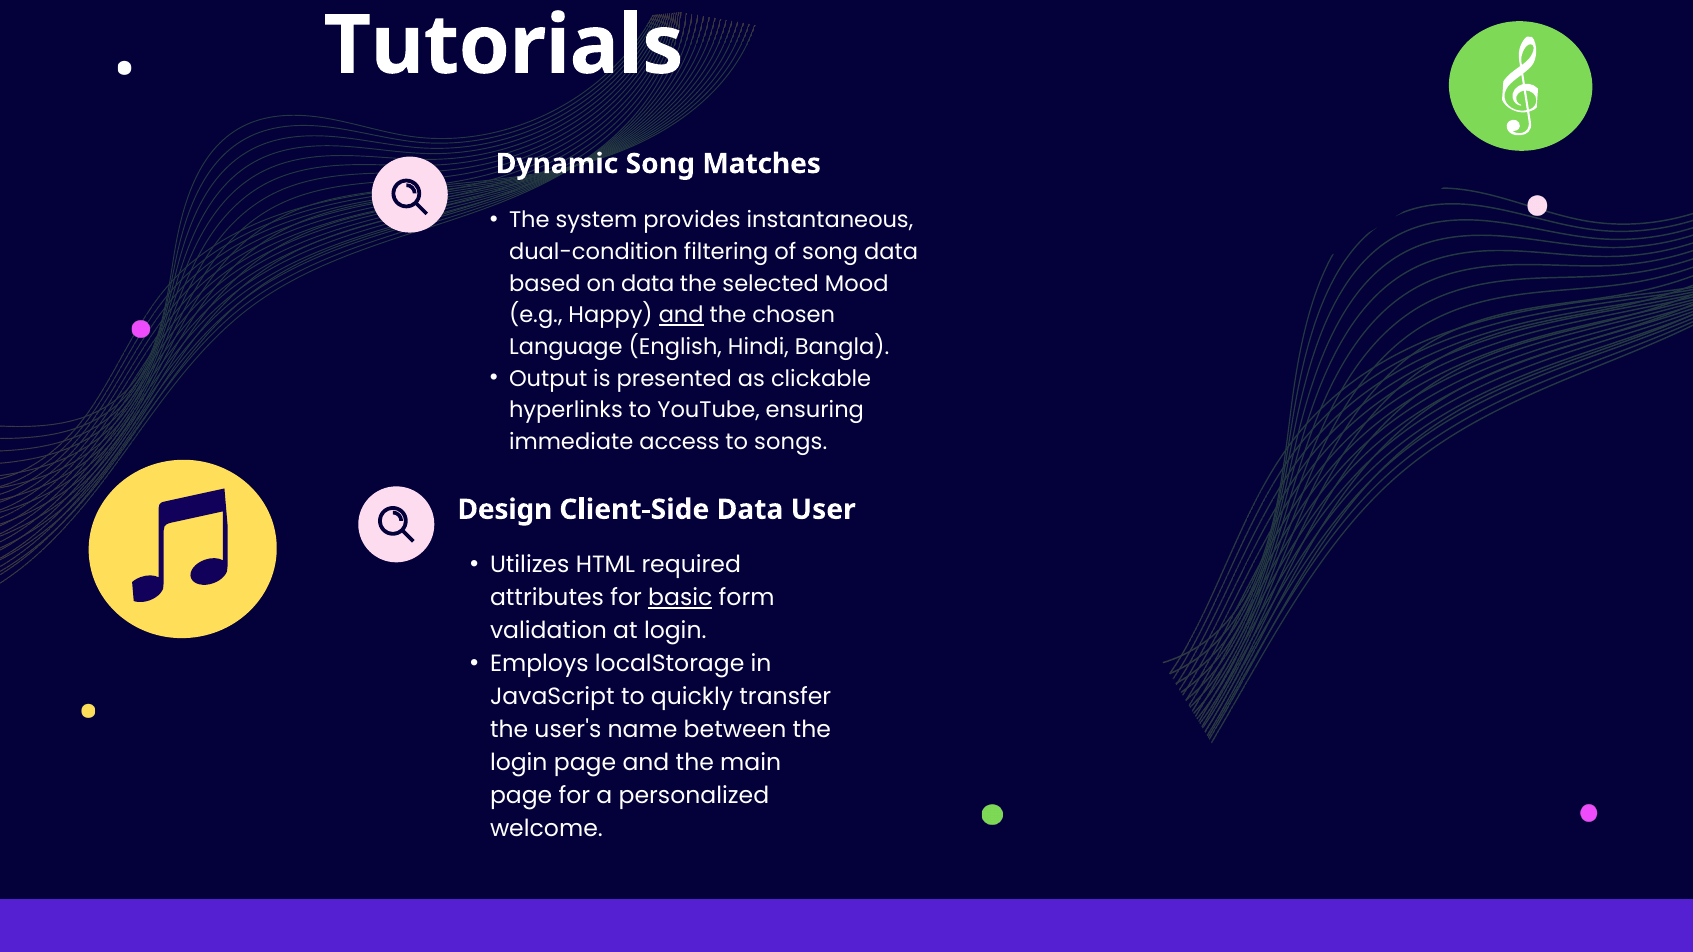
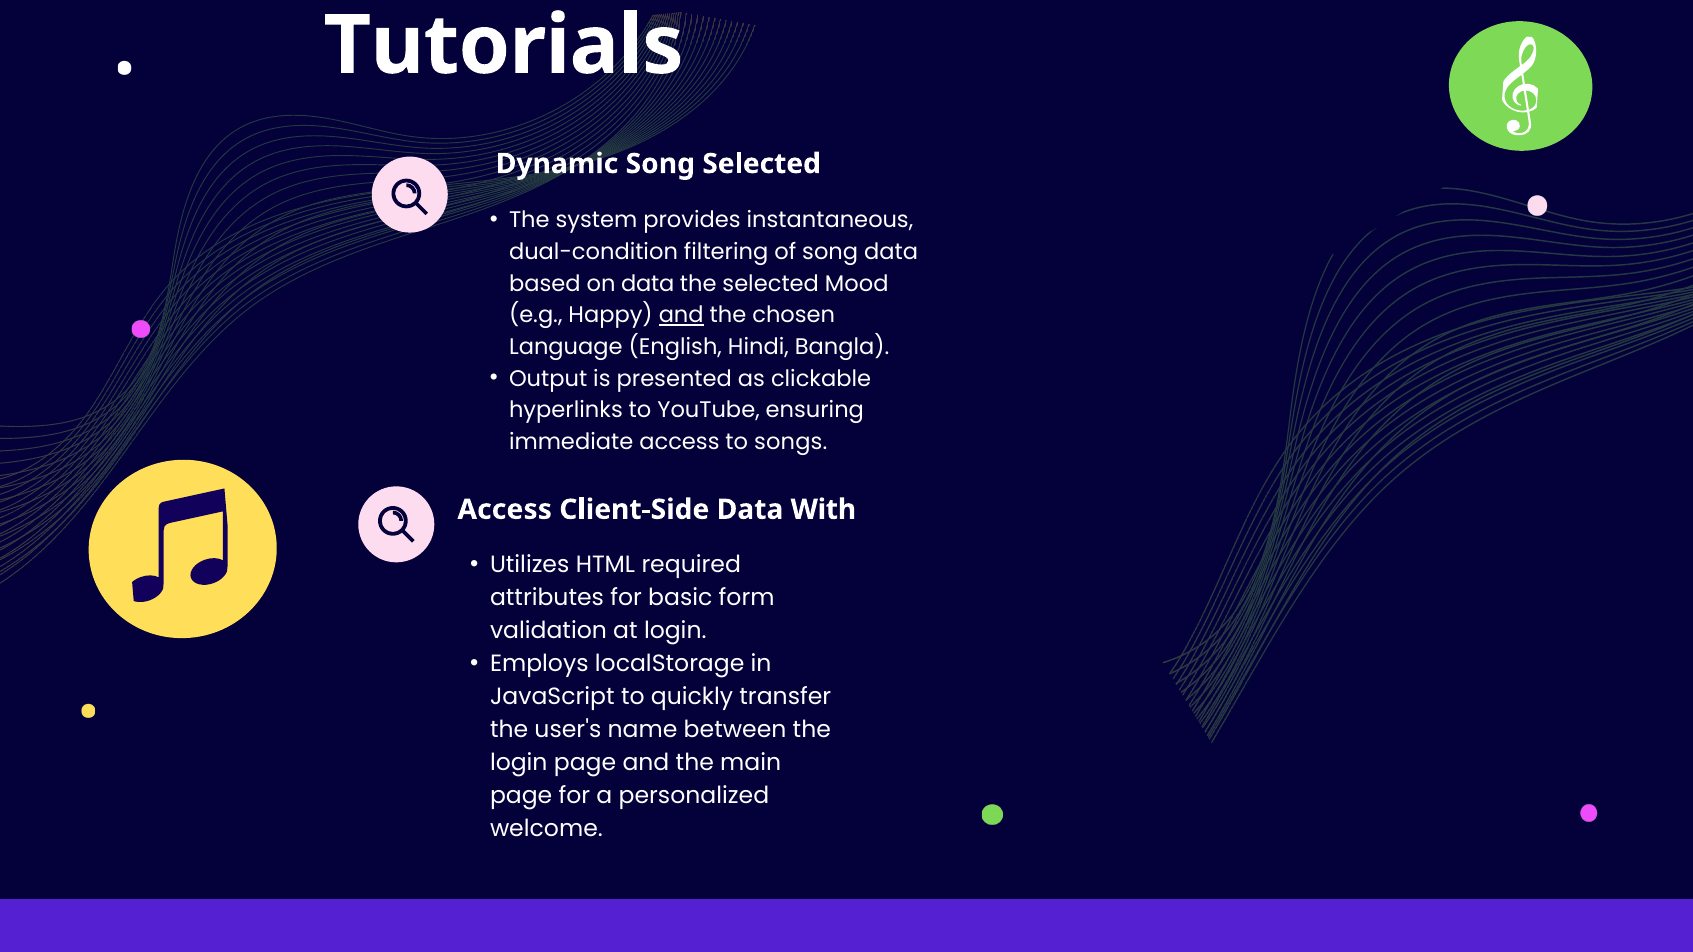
Song Matches: Matches -> Selected
Design at (505, 510): Design -> Access
User: User -> With
basic underline: present -> none
